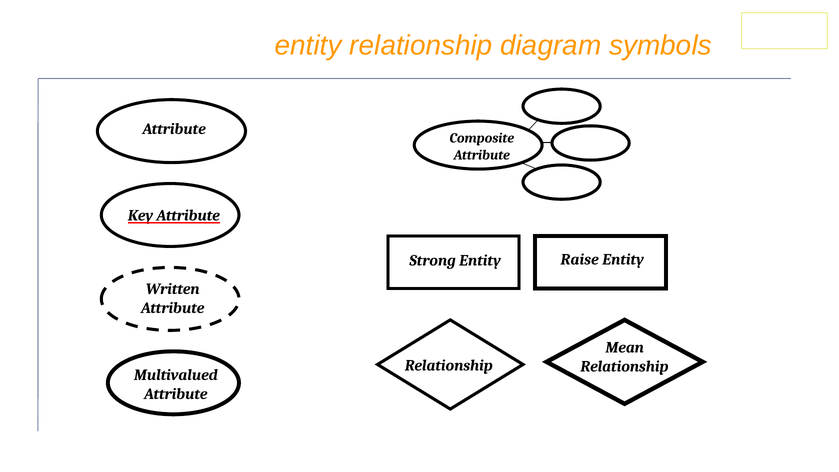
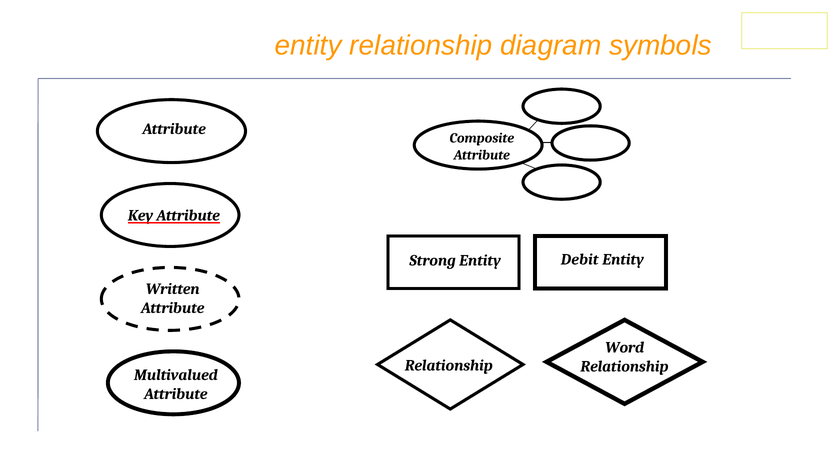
Raise: Raise -> Debit
Mean: Mean -> Word
